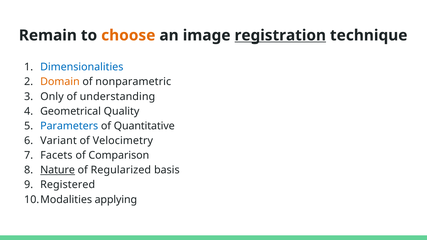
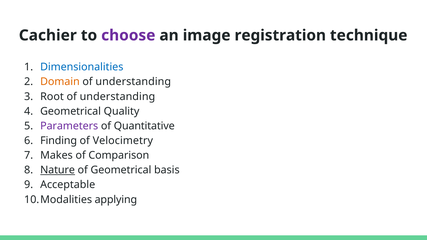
Remain: Remain -> Cachier
choose colour: orange -> purple
registration underline: present -> none
nonparametric at (133, 82): nonparametric -> understanding
Only: Only -> Root
Parameters colour: blue -> purple
Variant: Variant -> Finding
Facets: Facets -> Makes
of Regularized: Regularized -> Geometrical
Registered: Registered -> Acceptable
